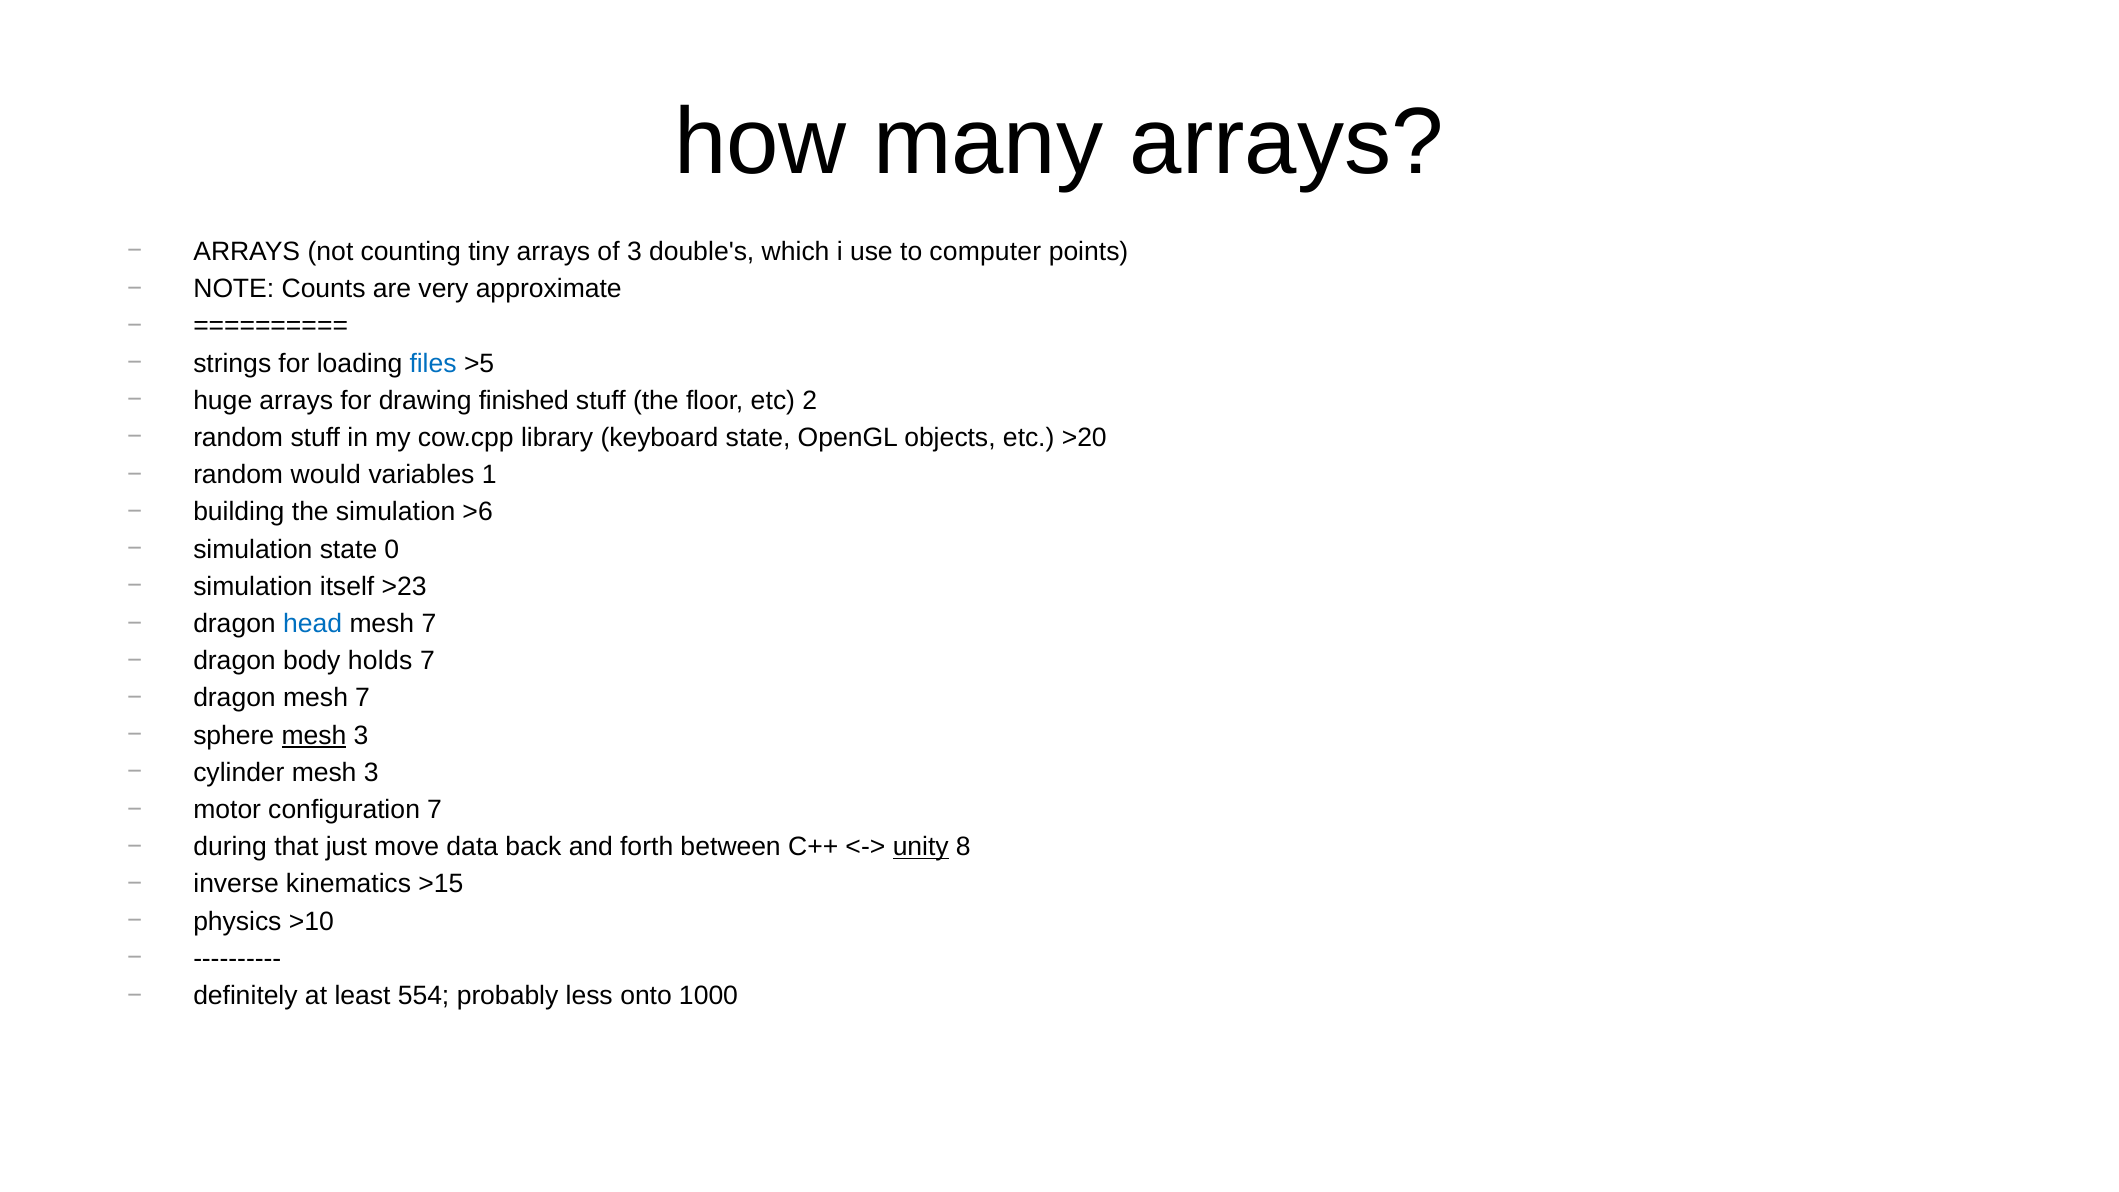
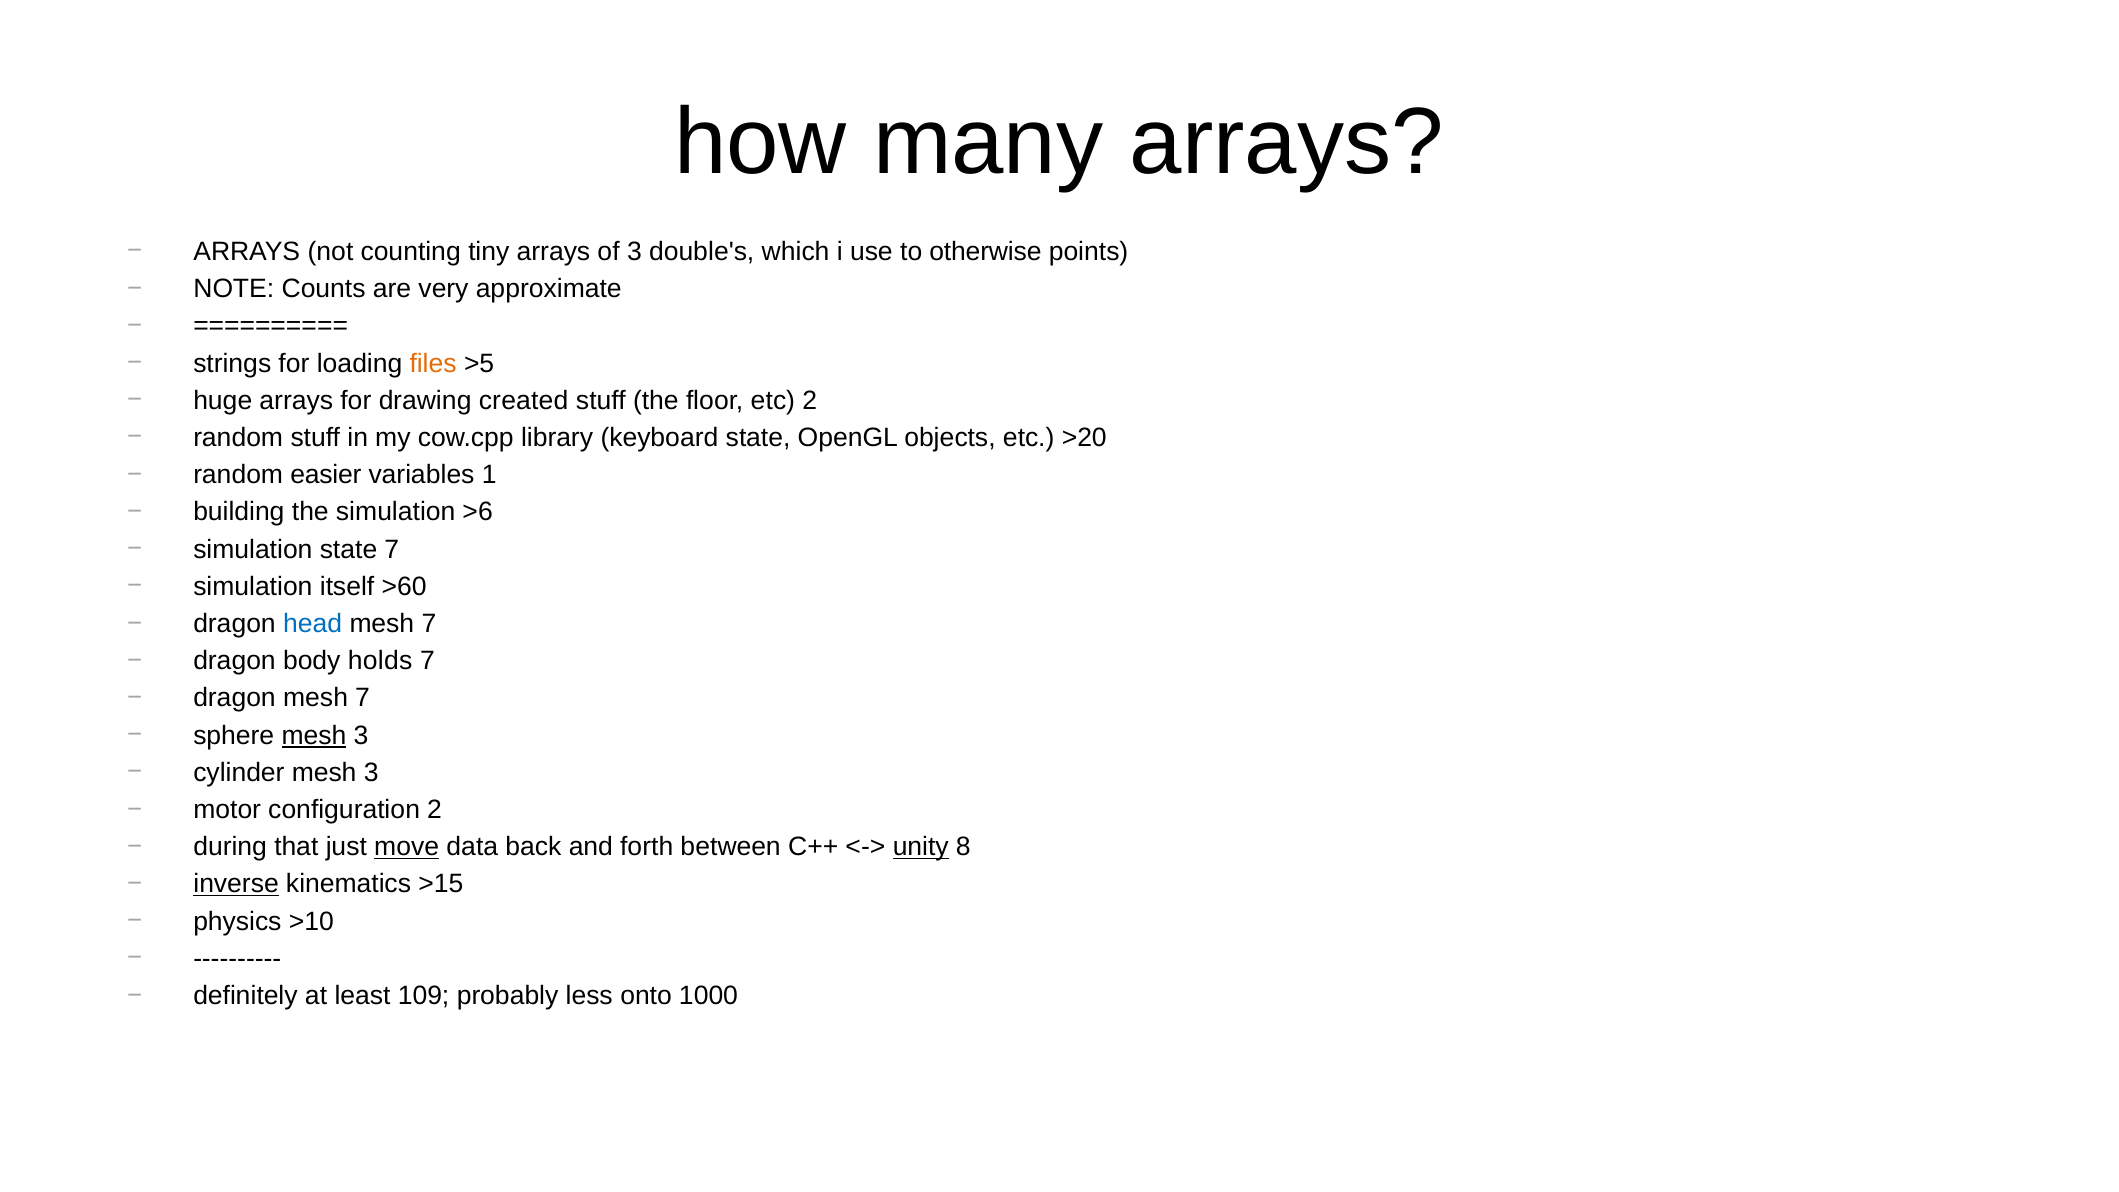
computer: computer -> otherwise
files colour: blue -> orange
finished: finished -> created
would: would -> easier
state 0: 0 -> 7
>23: >23 -> >60
configuration 7: 7 -> 2
move underline: none -> present
inverse underline: none -> present
554: 554 -> 109
